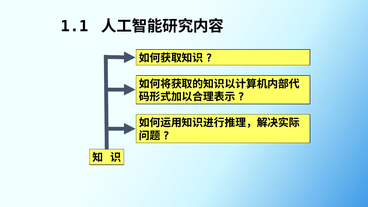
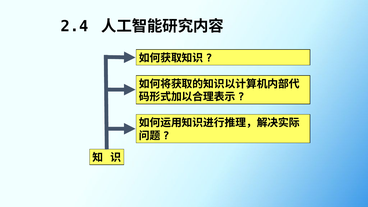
1.1: 1.1 -> 2.4
